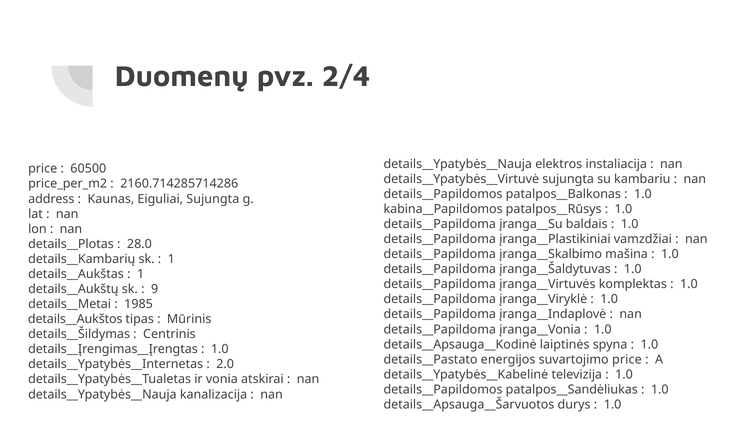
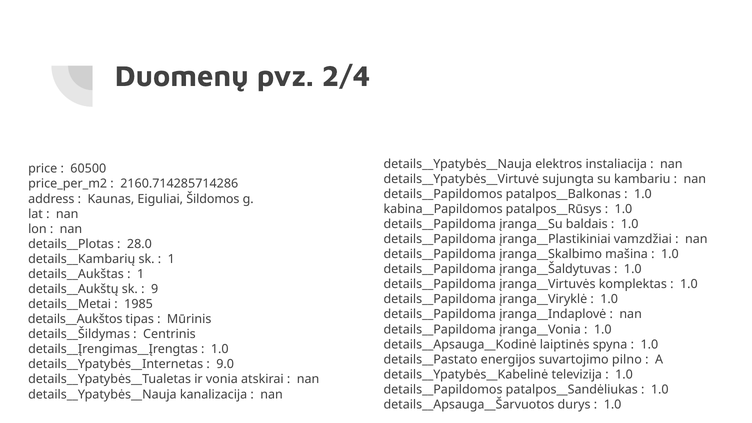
Eiguliai Sujungta: Sujungta -> Šildomos
suvartojimo price: price -> pilno
2.0: 2.0 -> 9.0
